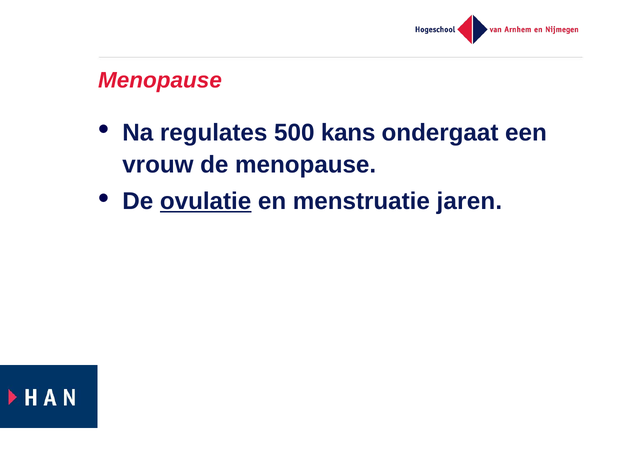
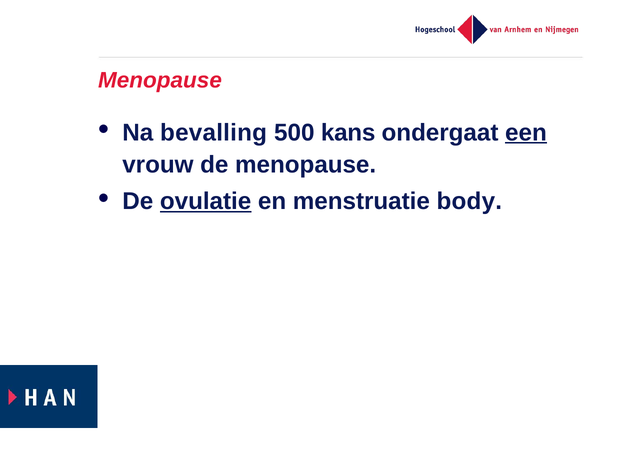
regulates: regulates -> bevalling
een underline: none -> present
jaren: jaren -> body
